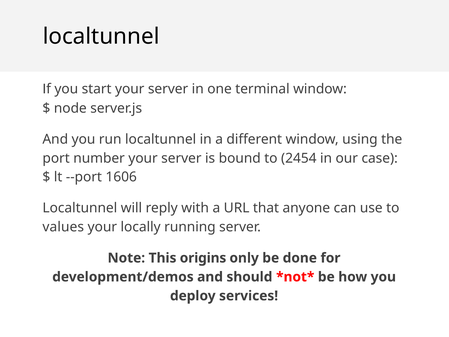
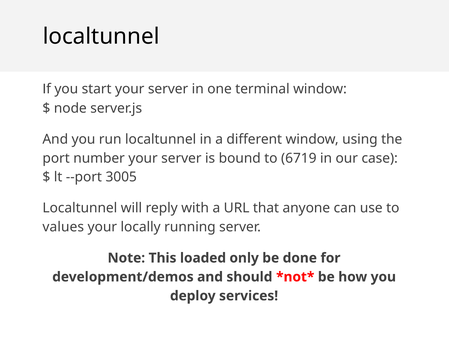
2454: 2454 -> 6719
1606: 1606 -> 3005
origins: origins -> loaded
